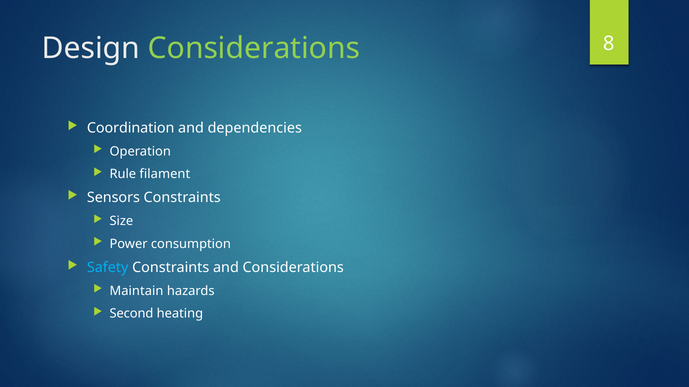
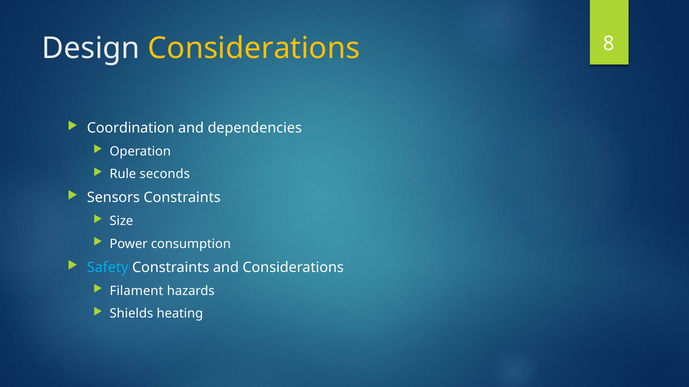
Considerations at (254, 48) colour: light green -> yellow
filament: filament -> seconds
Maintain: Maintain -> Filament
Second: Second -> Shields
